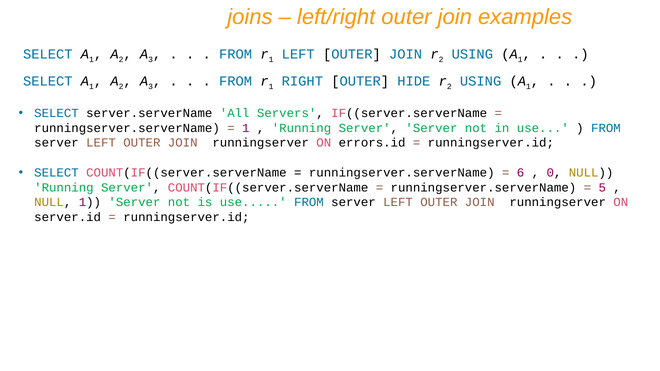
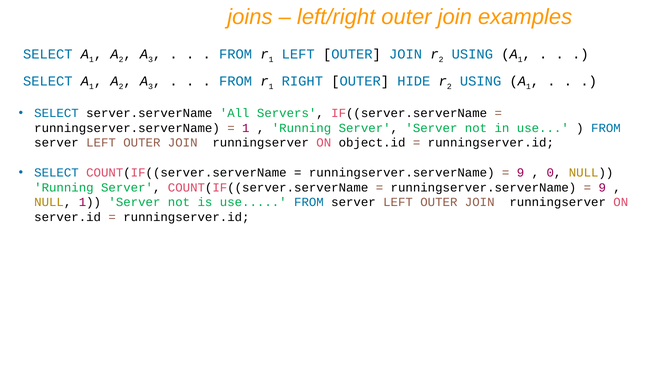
errors.id: errors.id -> object.id
6 at (521, 173): 6 -> 9
5 at (602, 188): 5 -> 9
